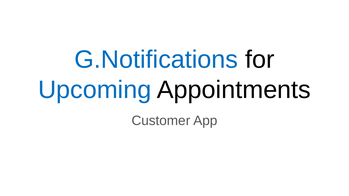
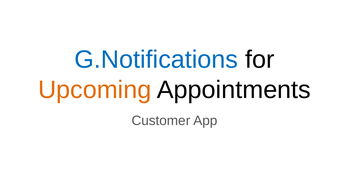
Upcoming colour: blue -> orange
